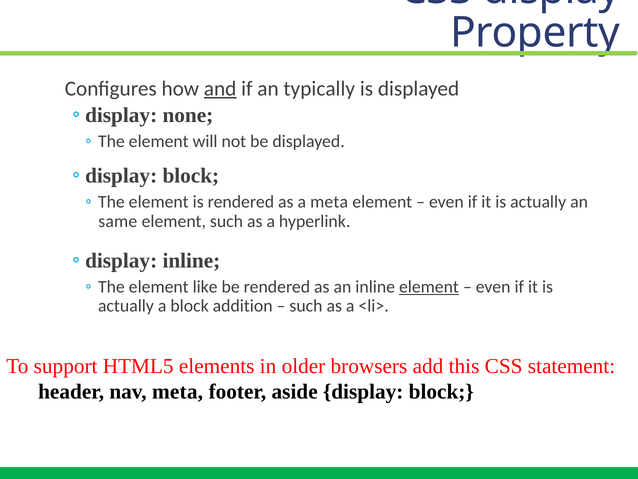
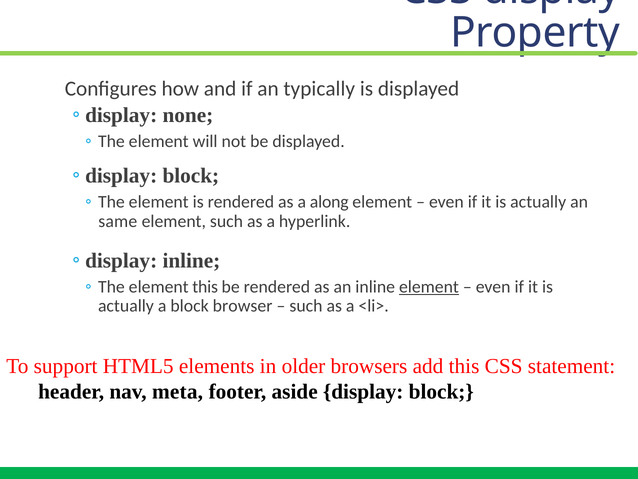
and underline: present -> none
a meta: meta -> along
element like: like -> this
addition: addition -> browser
